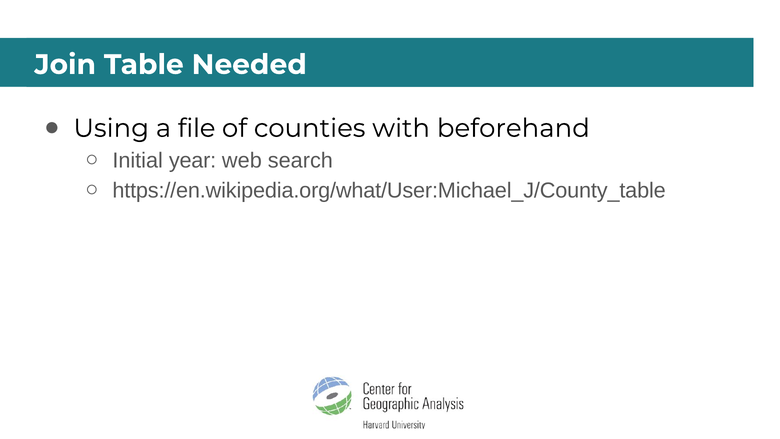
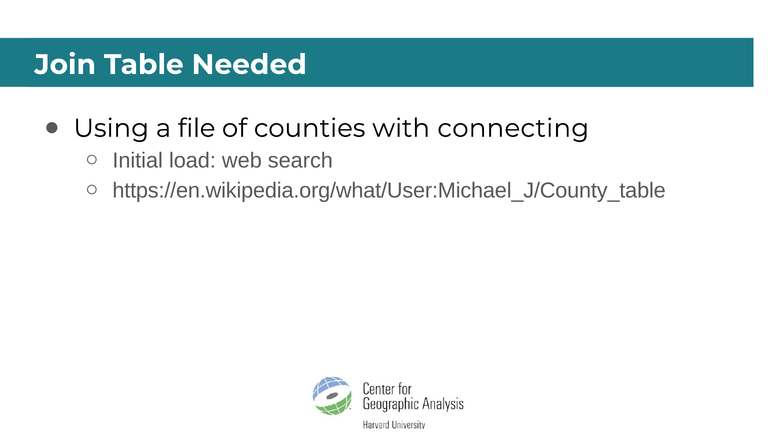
beforehand: beforehand -> connecting
year: year -> load
